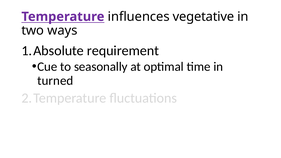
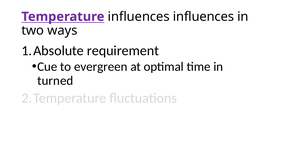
influences vegetative: vegetative -> influences
seasonally: seasonally -> evergreen
